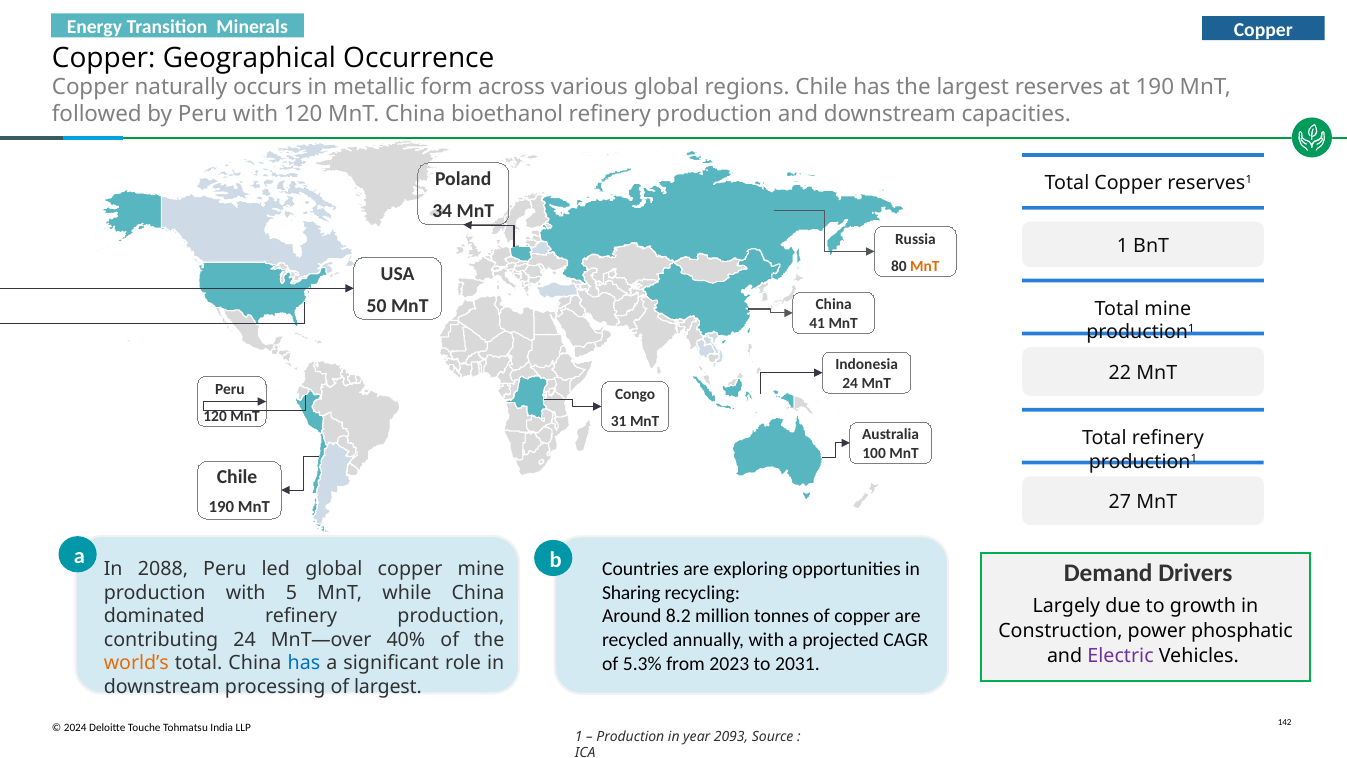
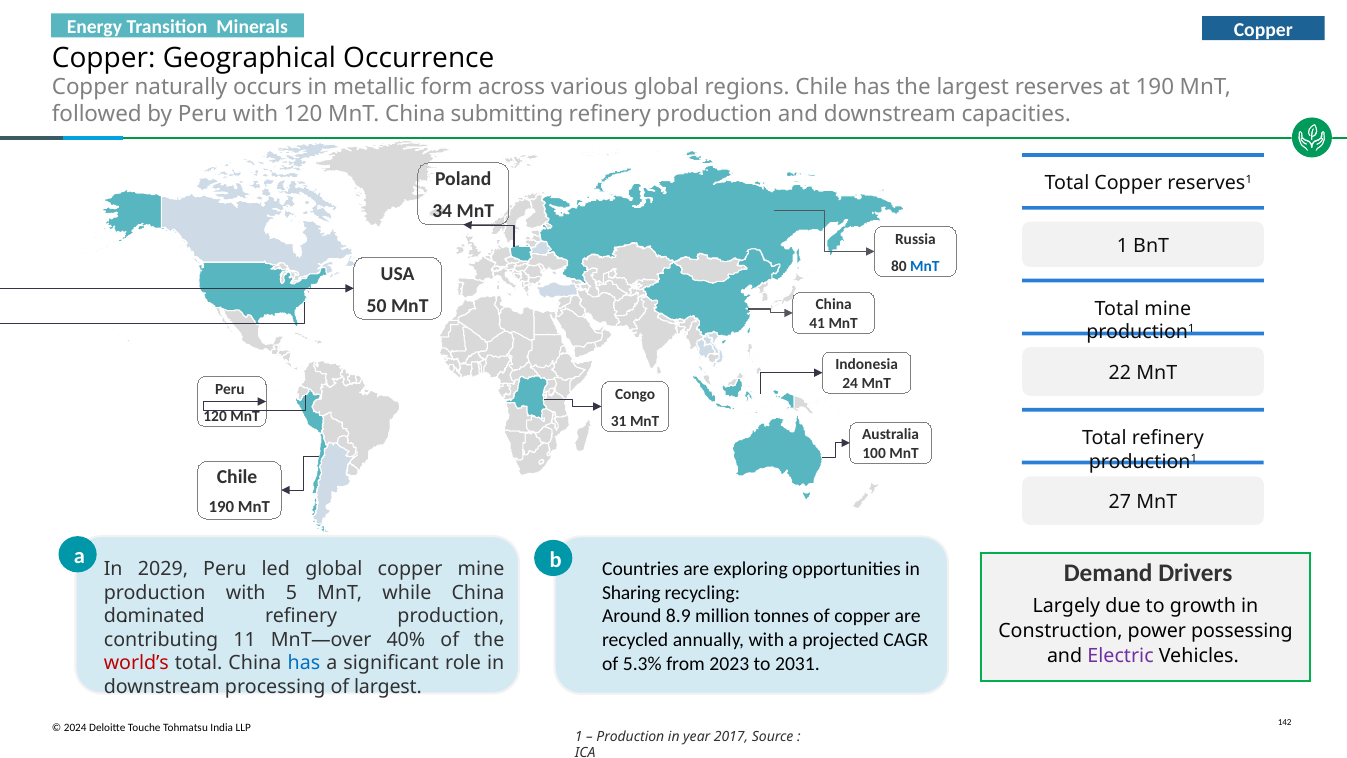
bioethanol: bioethanol -> submitting
MnT at (925, 266) colour: orange -> blue
2088: 2088 -> 2029
8.2: 8.2 -> 8.9
phosphatic: phosphatic -> possessing
contributing 24: 24 -> 11
world’s colour: orange -> red
2093: 2093 -> 2017
